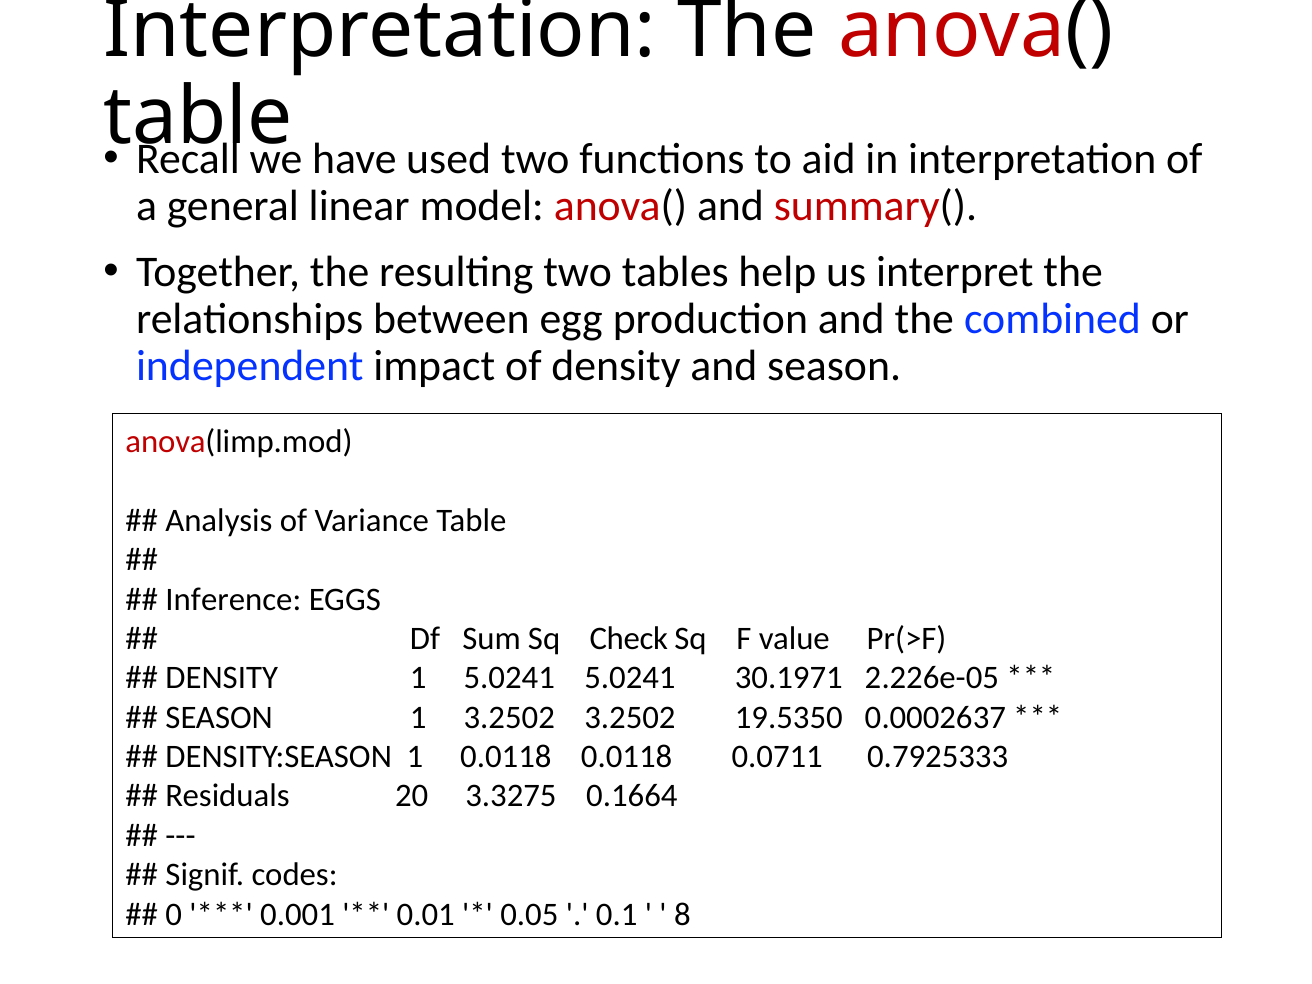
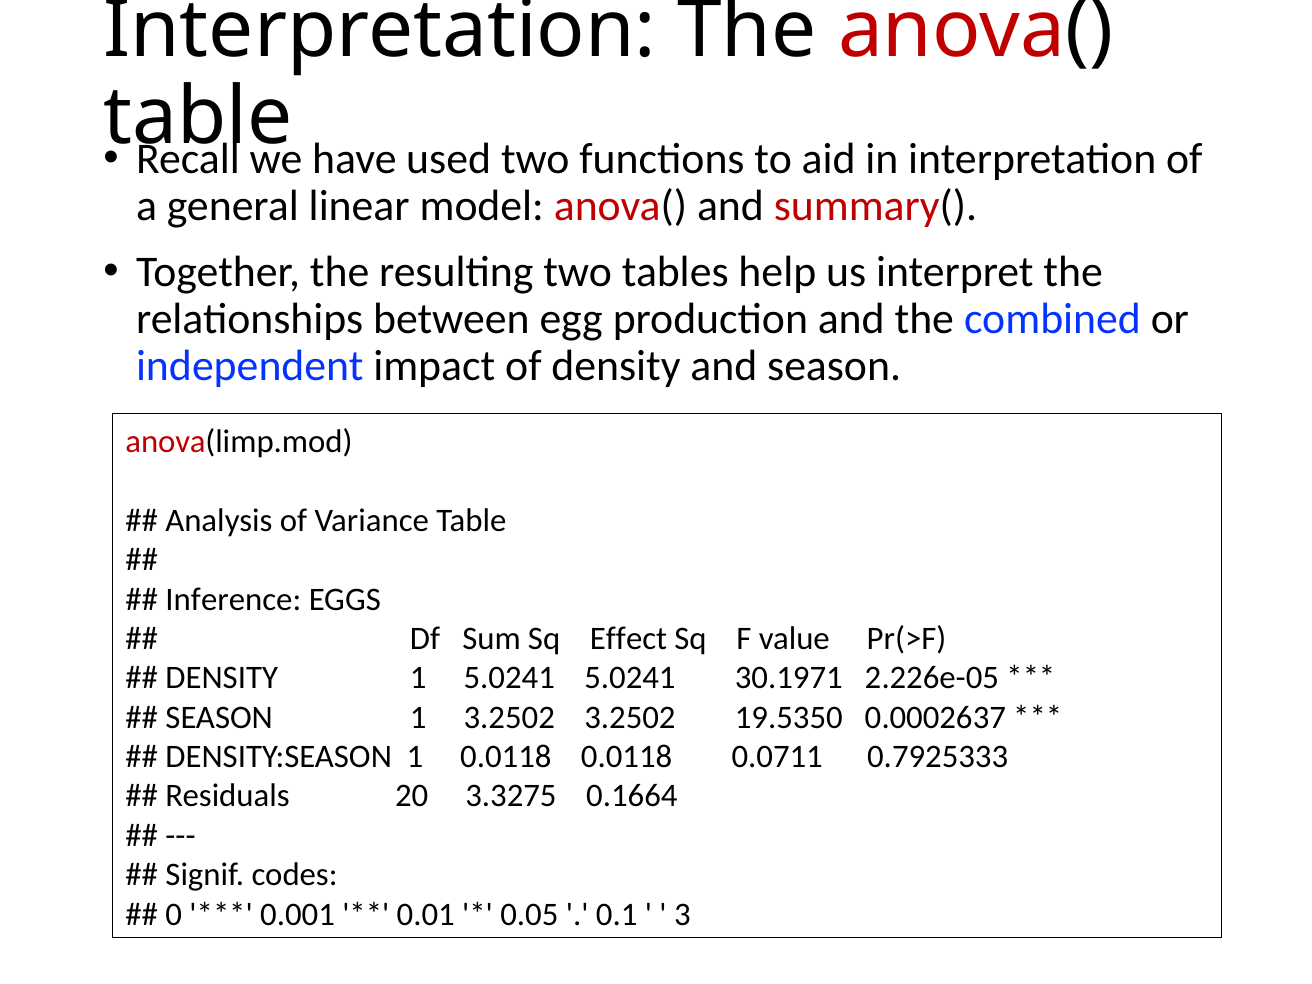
Check: Check -> Effect
8: 8 -> 3
